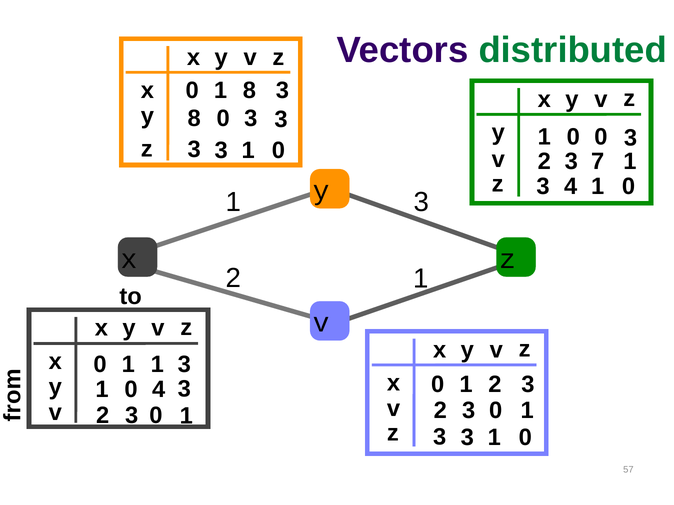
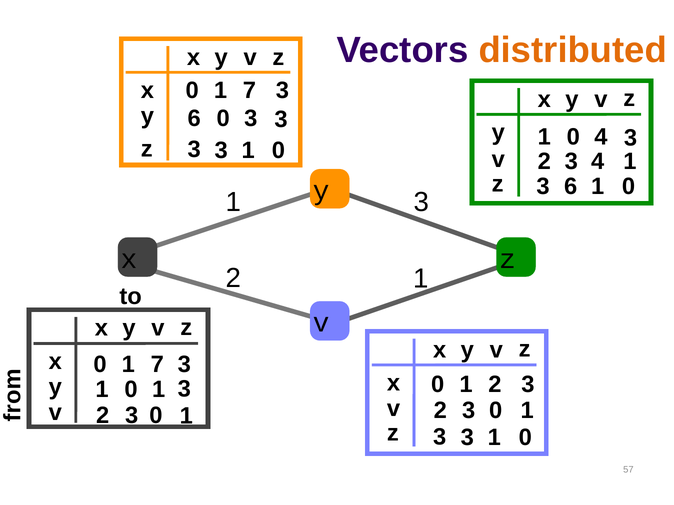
distributed colour: green -> orange
0 1 8: 8 -> 7
y 8: 8 -> 6
0 at (601, 137): 0 -> 4
3 7: 7 -> 4
3 4: 4 -> 6
1 at (157, 365): 1 -> 7
4 at (159, 390): 4 -> 1
